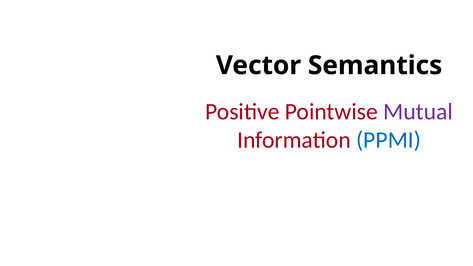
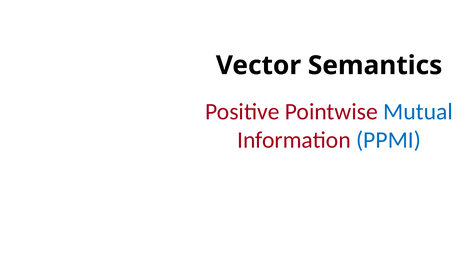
Mutual colour: purple -> blue
